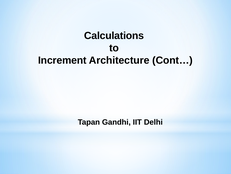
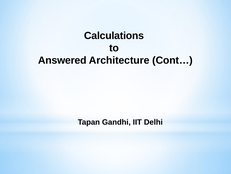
Increment: Increment -> Answered
